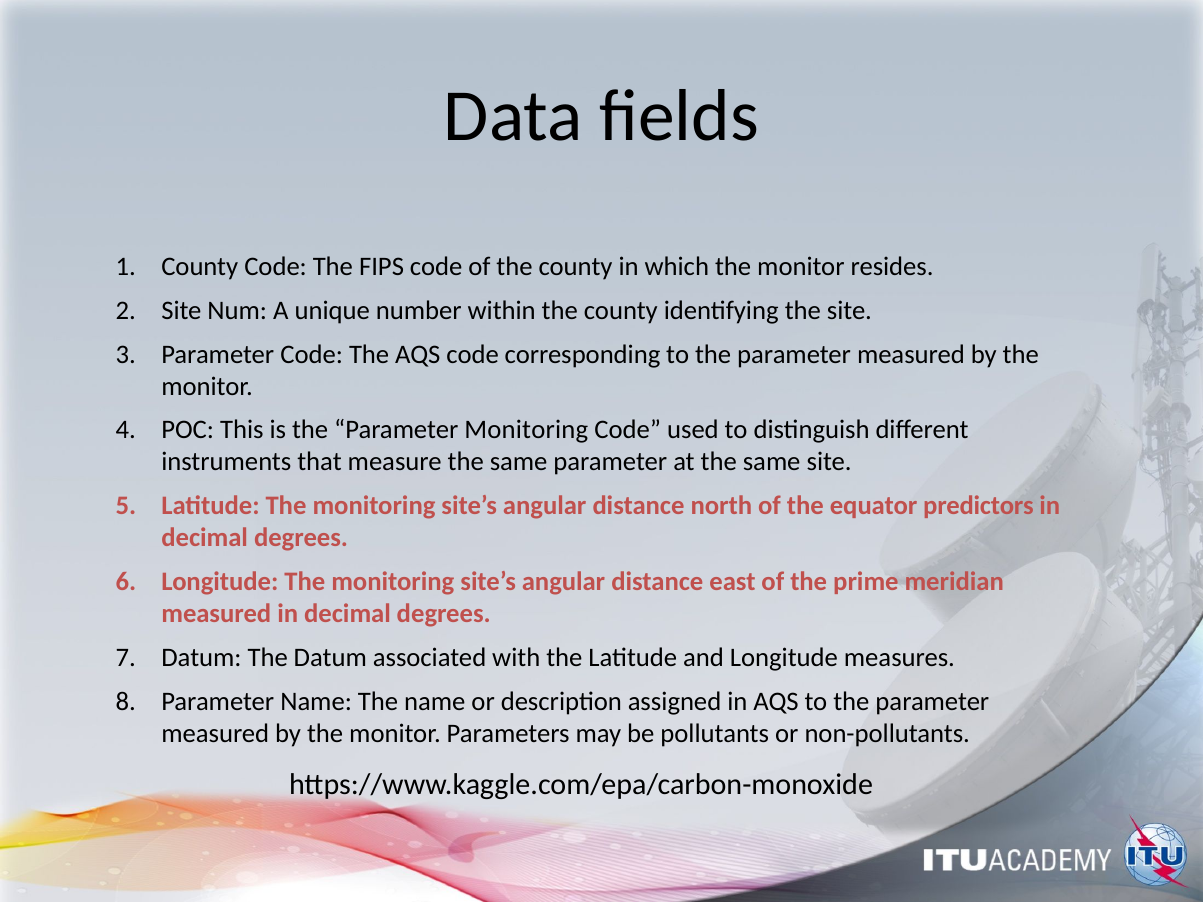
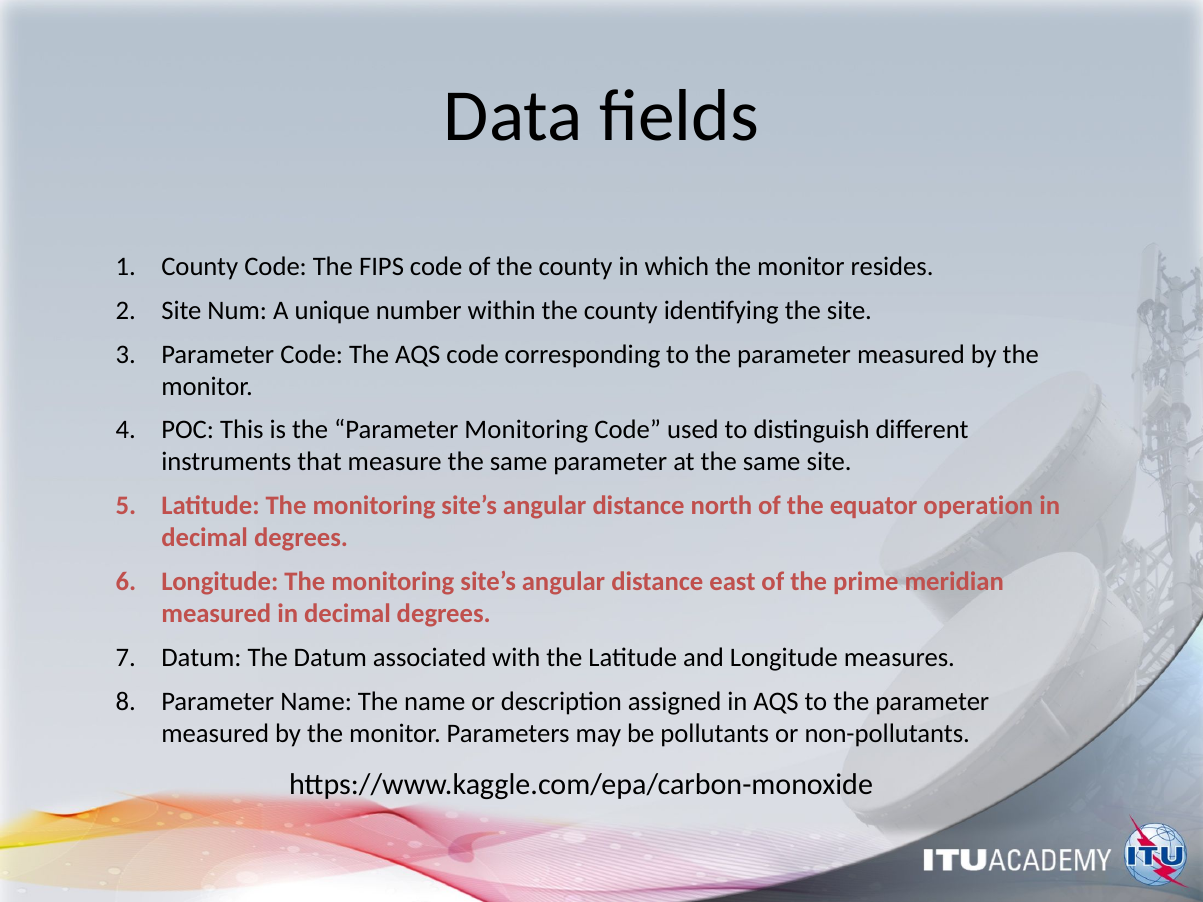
predictors: predictors -> operation
